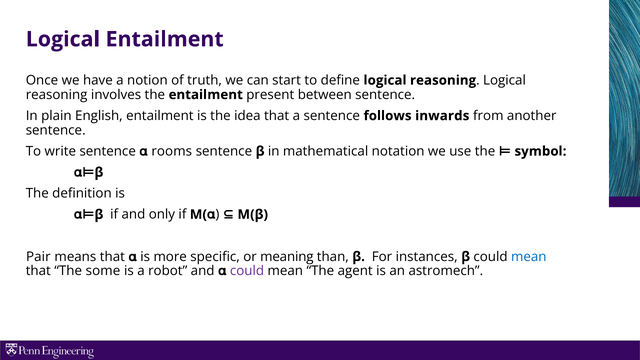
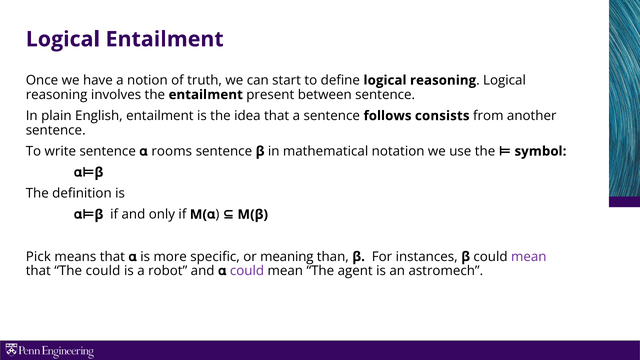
inwards: inwards -> consists
Pair: Pair -> Pick
mean at (529, 257) colour: blue -> purple
The some: some -> could
